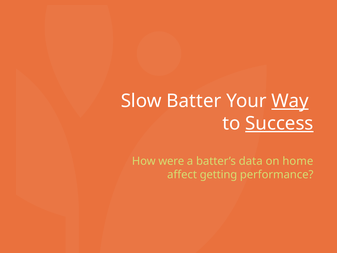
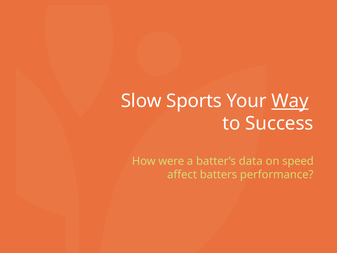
Batter: Batter -> Sports
Success underline: present -> none
home: home -> speed
getting: getting -> batters
